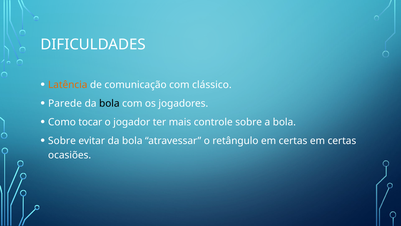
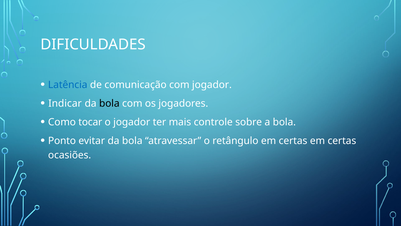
Latência colour: orange -> blue
com clássico: clássico -> jogador
Parede: Parede -> Indicar
Sobre at (62, 140): Sobre -> Ponto
